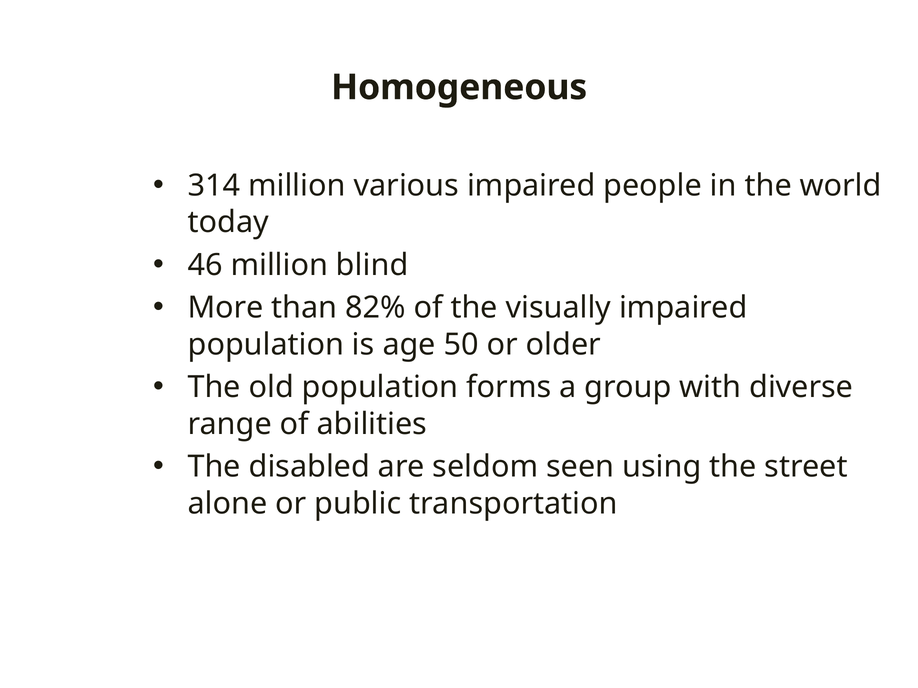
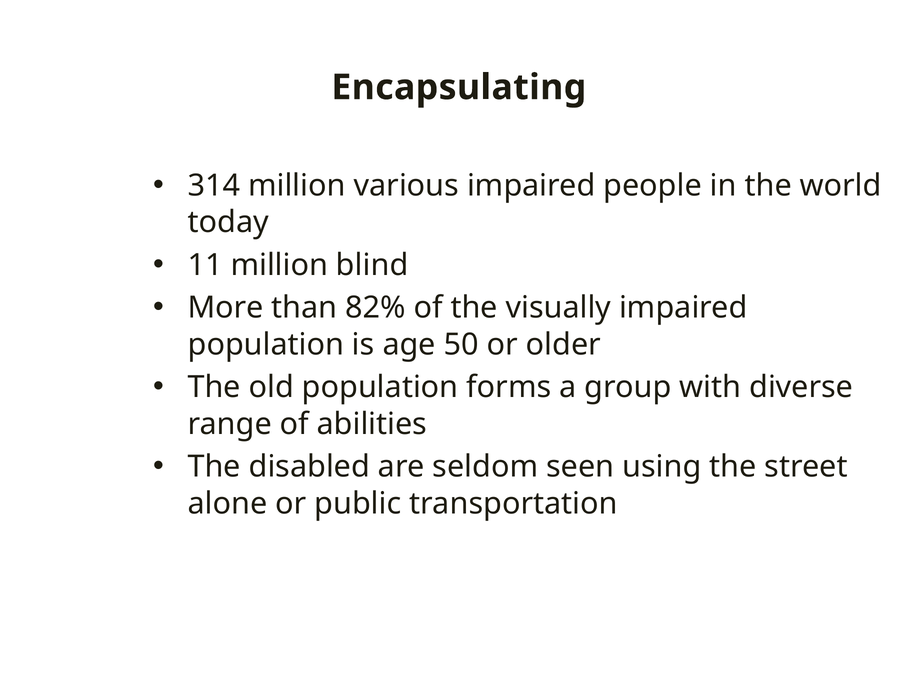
Homogeneous: Homogeneous -> Encapsulating
46: 46 -> 11
